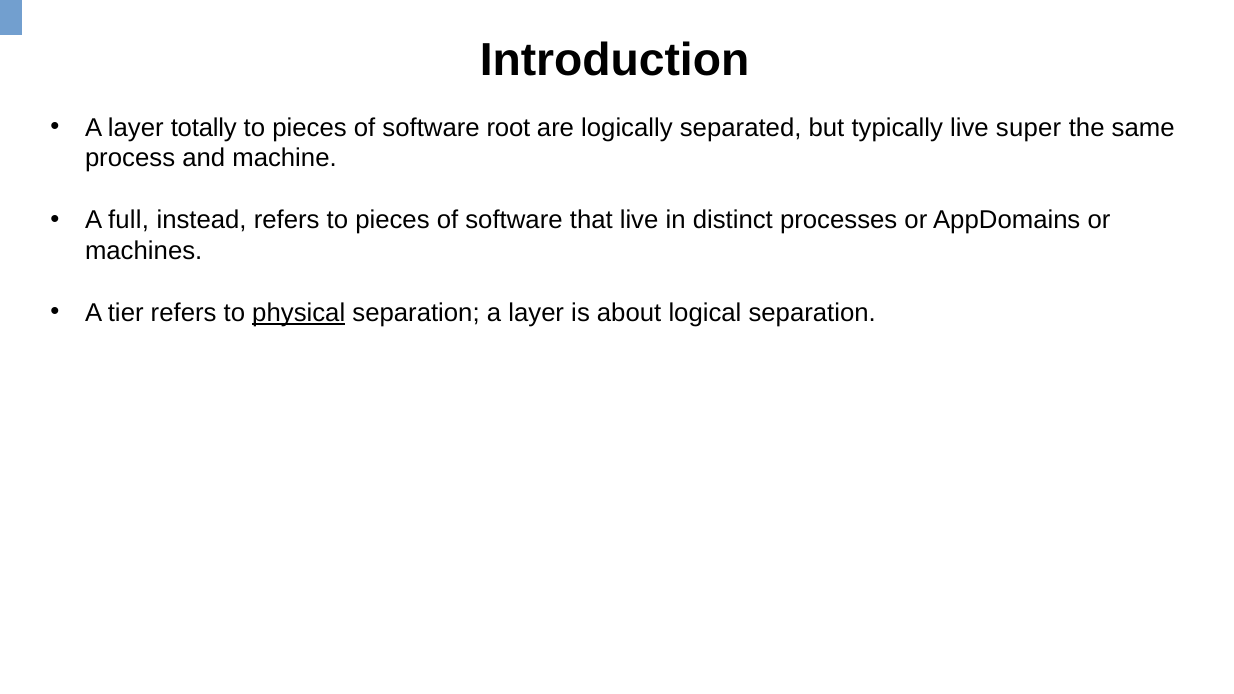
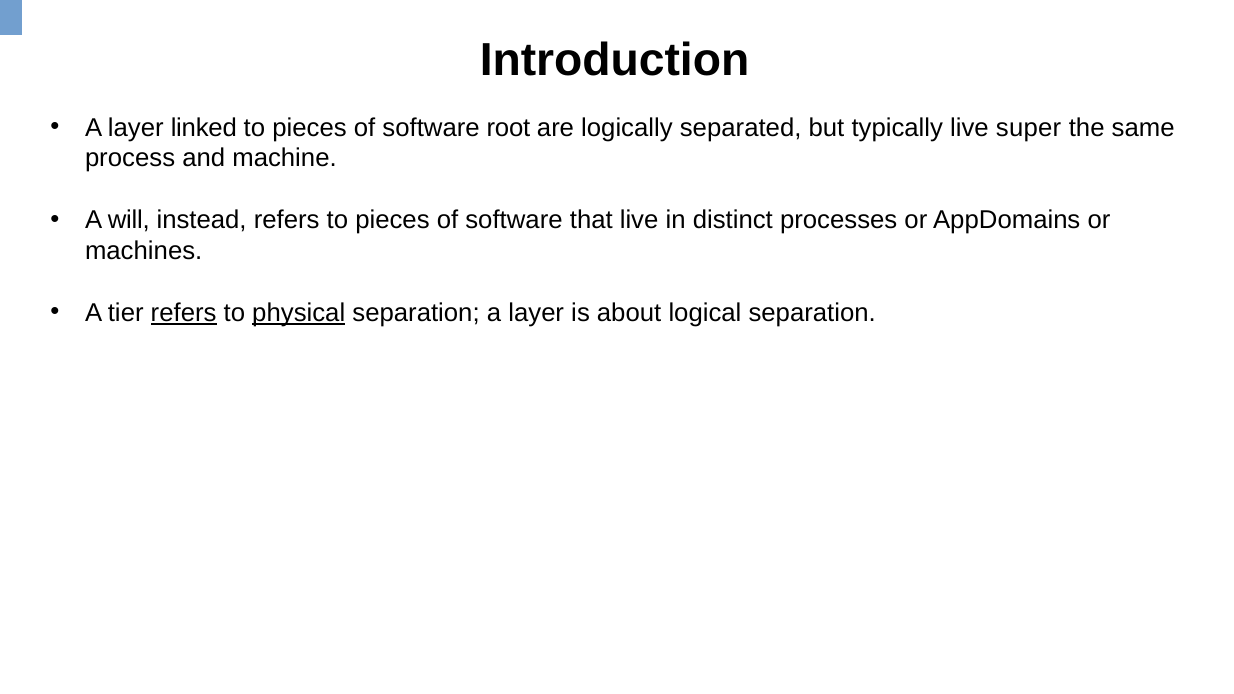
totally: totally -> linked
full: full -> will
refers at (184, 313) underline: none -> present
